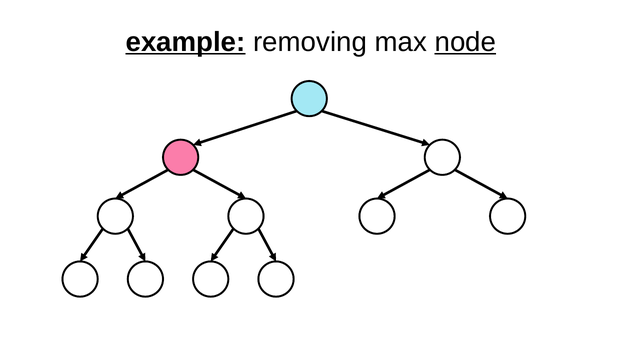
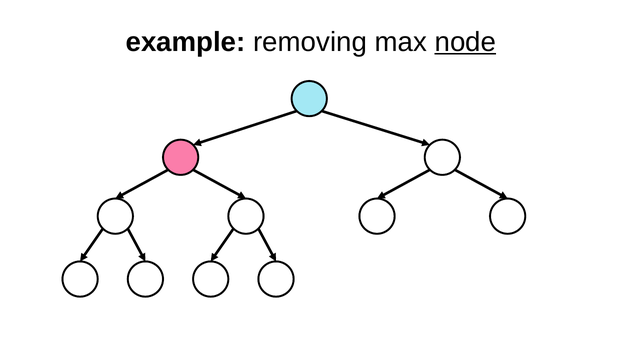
example underline: present -> none
